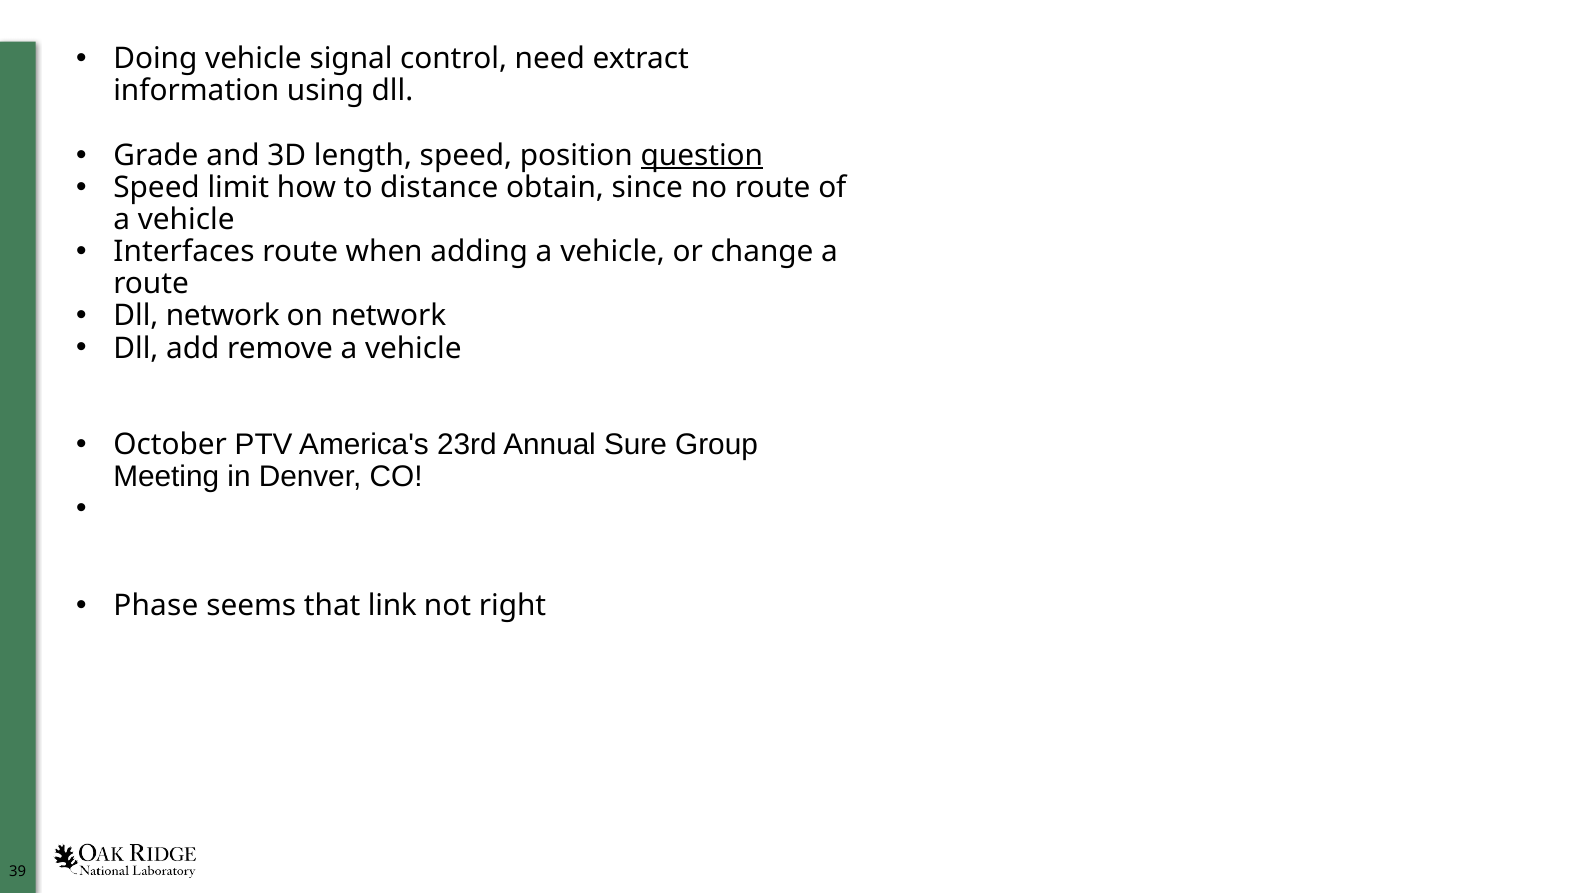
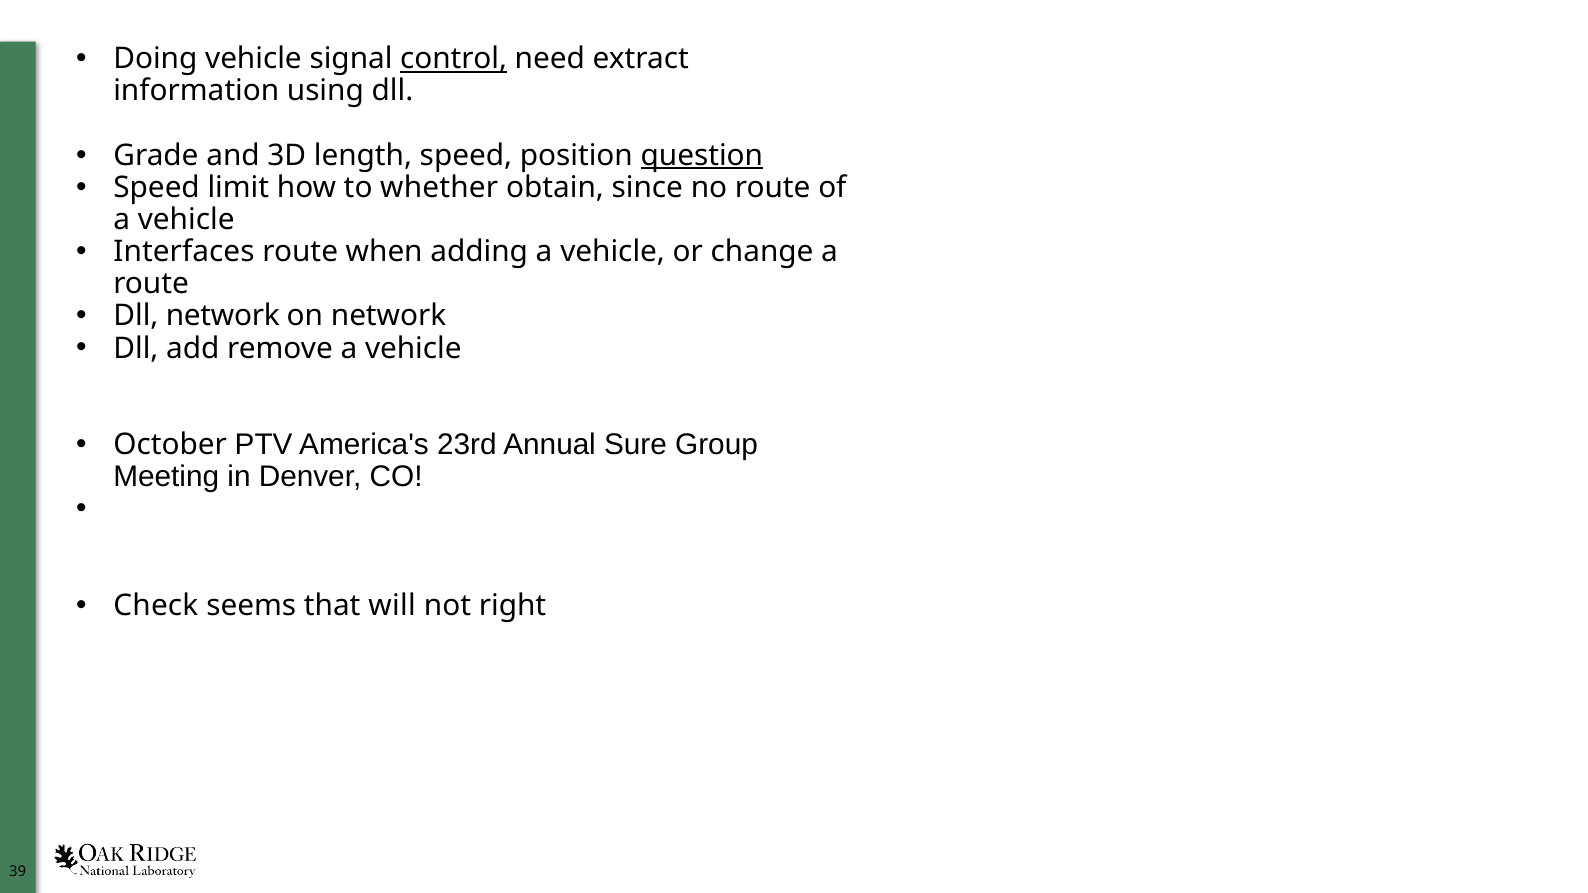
control underline: none -> present
distance: distance -> whether
Phase: Phase -> Check
link: link -> will
